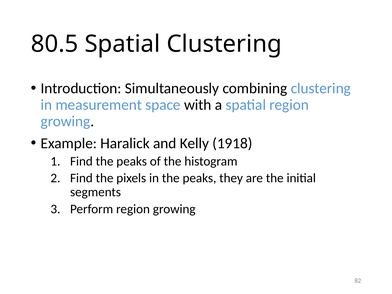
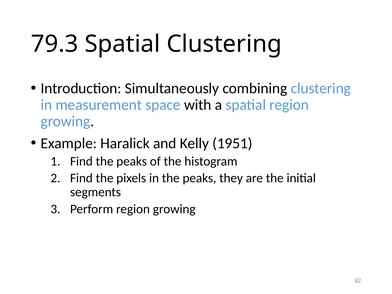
80.5: 80.5 -> 79.3
1918: 1918 -> 1951
